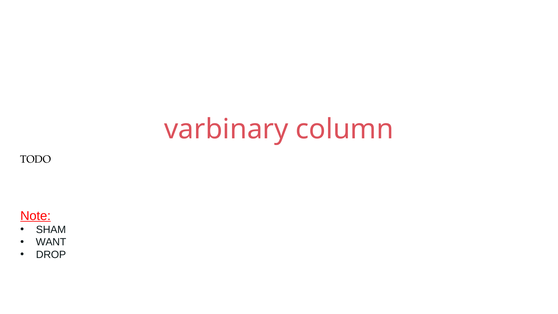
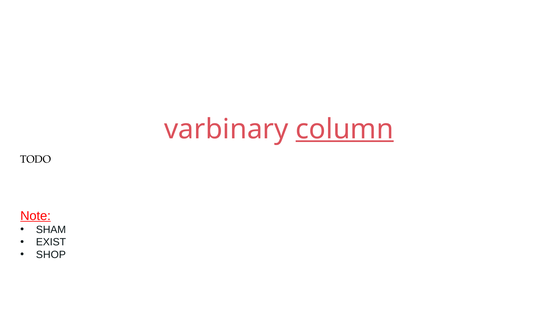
column underline: none -> present
WANT: WANT -> EXIST
DROP: DROP -> SHOP
